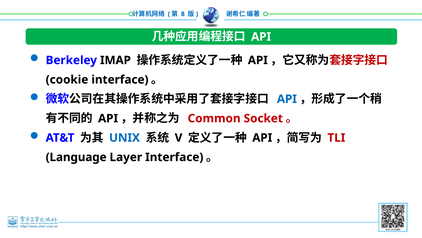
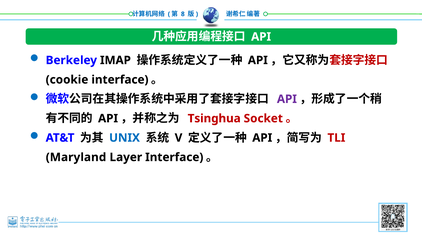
API at (287, 99) colour: blue -> purple
Common: Common -> Tsinghua
Language: Language -> Maryland
